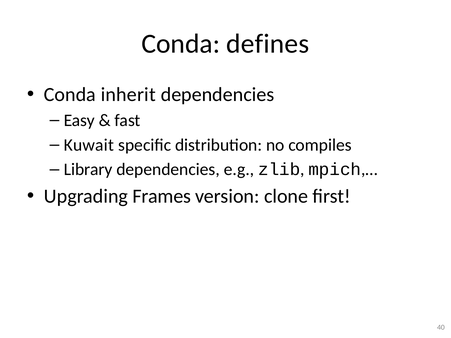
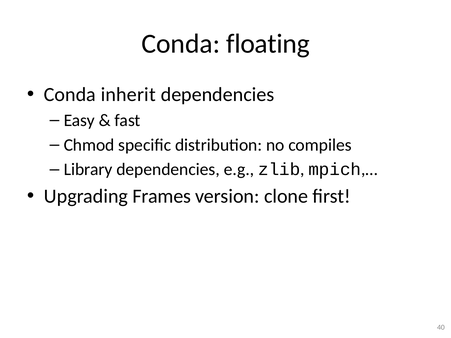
defines: defines -> floating
Kuwait: Kuwait -> Chmod
